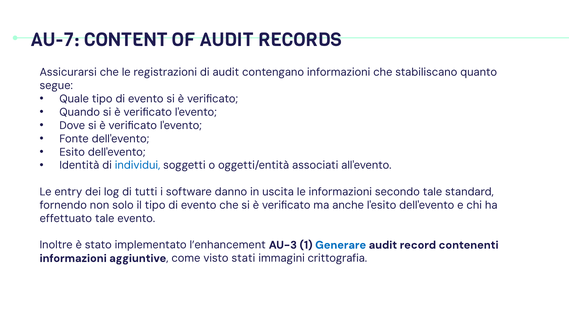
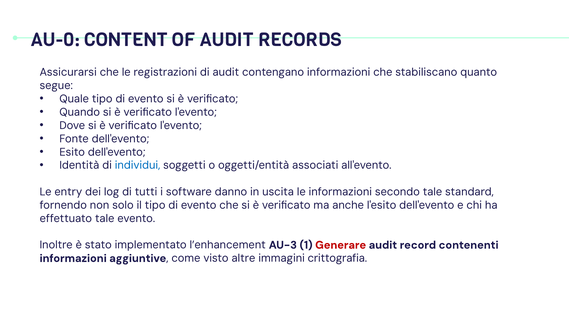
AU-7: AU-7 -> AU-0
Generare colour: blue -> red
stati: stati -> altre
